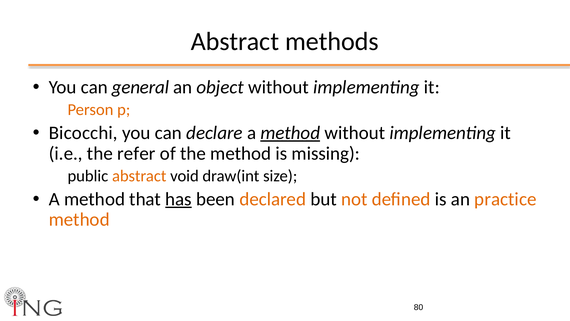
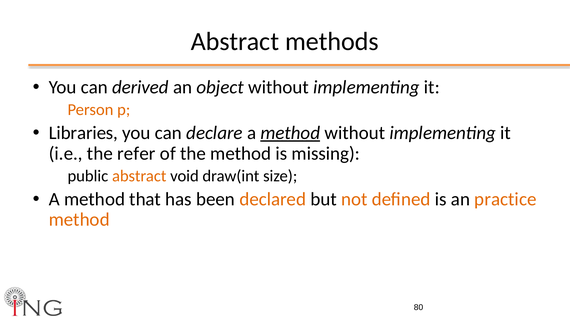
general: general -> derived
Bicocchi: Bicocchi -> Libraries
has underline: present -> none
